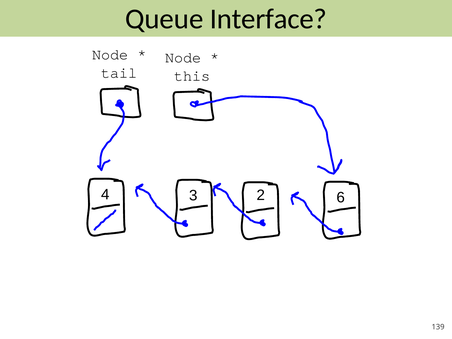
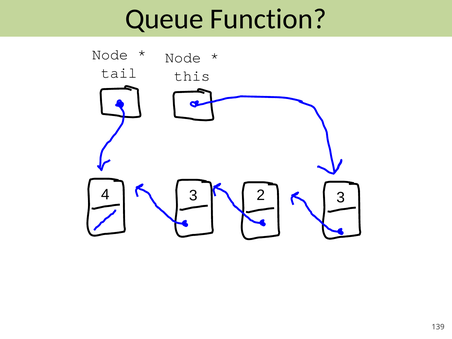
Interface: Interface -> Function
3 6: 6 -> 3
